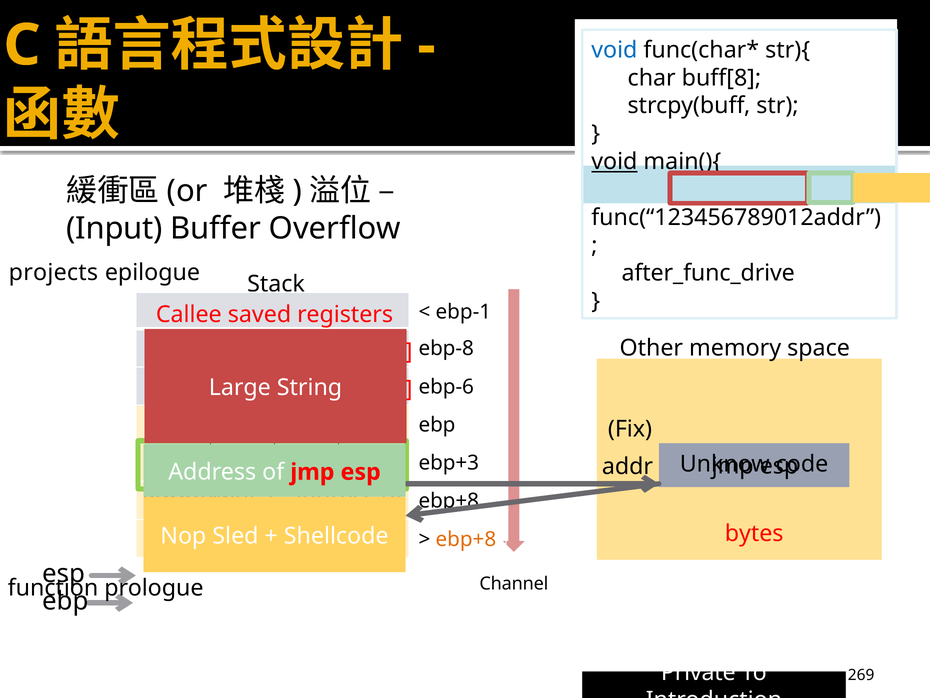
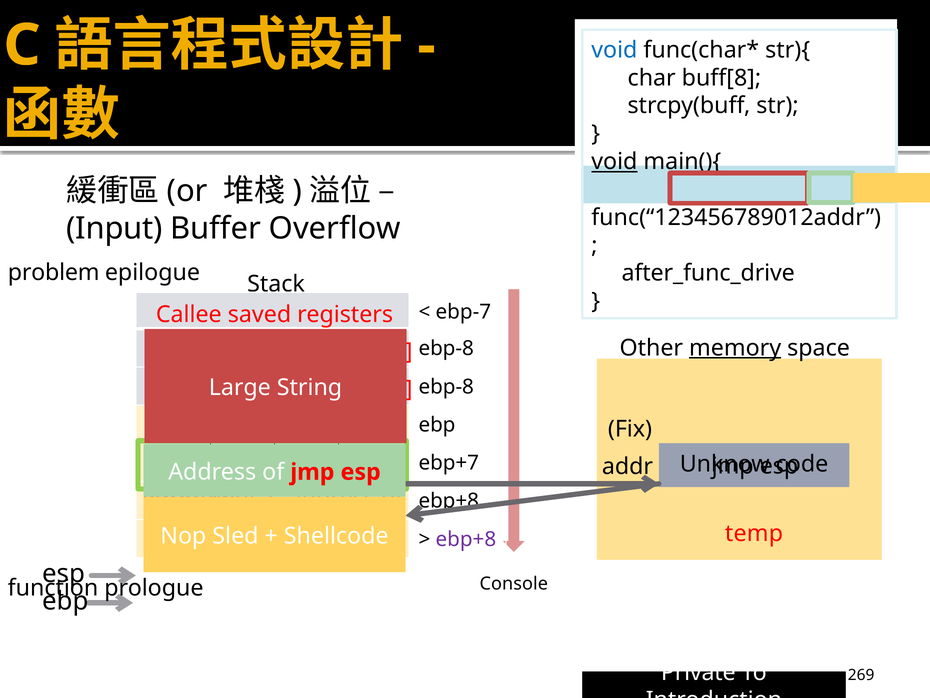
projects: projects -> problem
ebp-1: ebp-1 -> ebp-7
memory underline: none -> present
ebp-6 at (446, 386): ebp-6 -> ebp-8
ebp+3: ebp+3 -> ebp+7
bytes: bytes -> temp
ebp+8 at (466, 539) colour: orange -> purple
Channel: Channel -> Console
